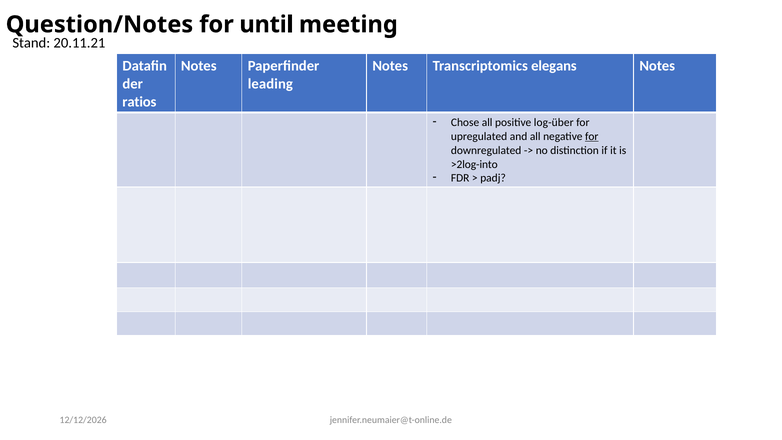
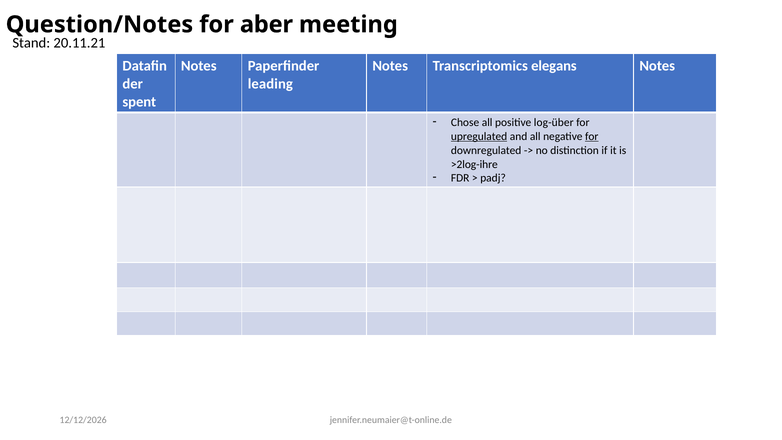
until: until -> aber
ratios: ratios -> spent
upregulated underline: none -> present
>2log-into: >2log-into -> >2log-ihre
